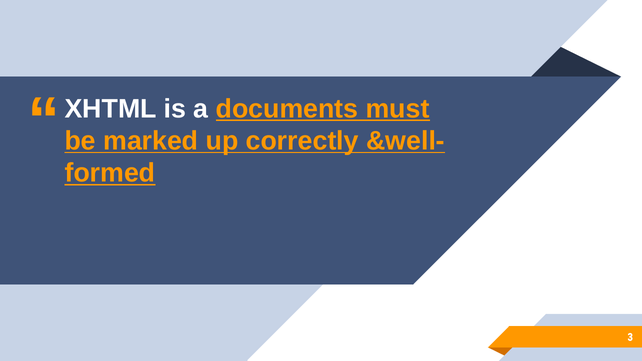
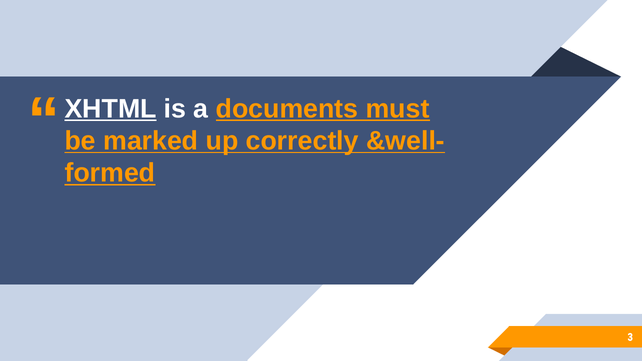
XHTML underline: none -> present
